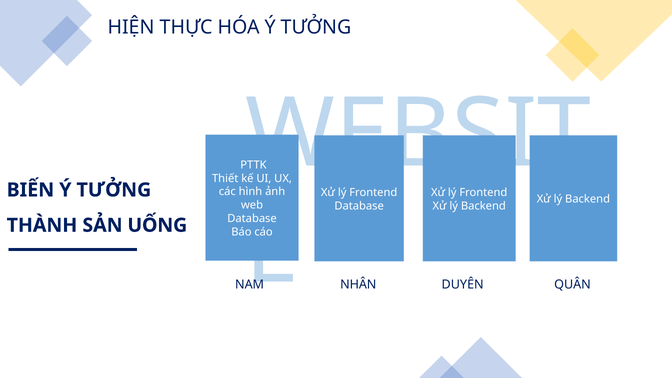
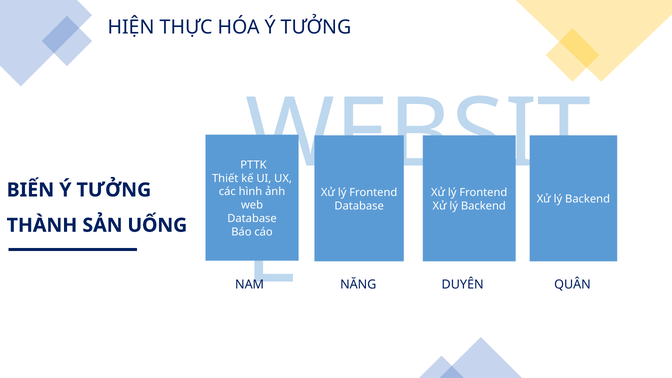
NHÂN: NHÂN -> NĂNG
